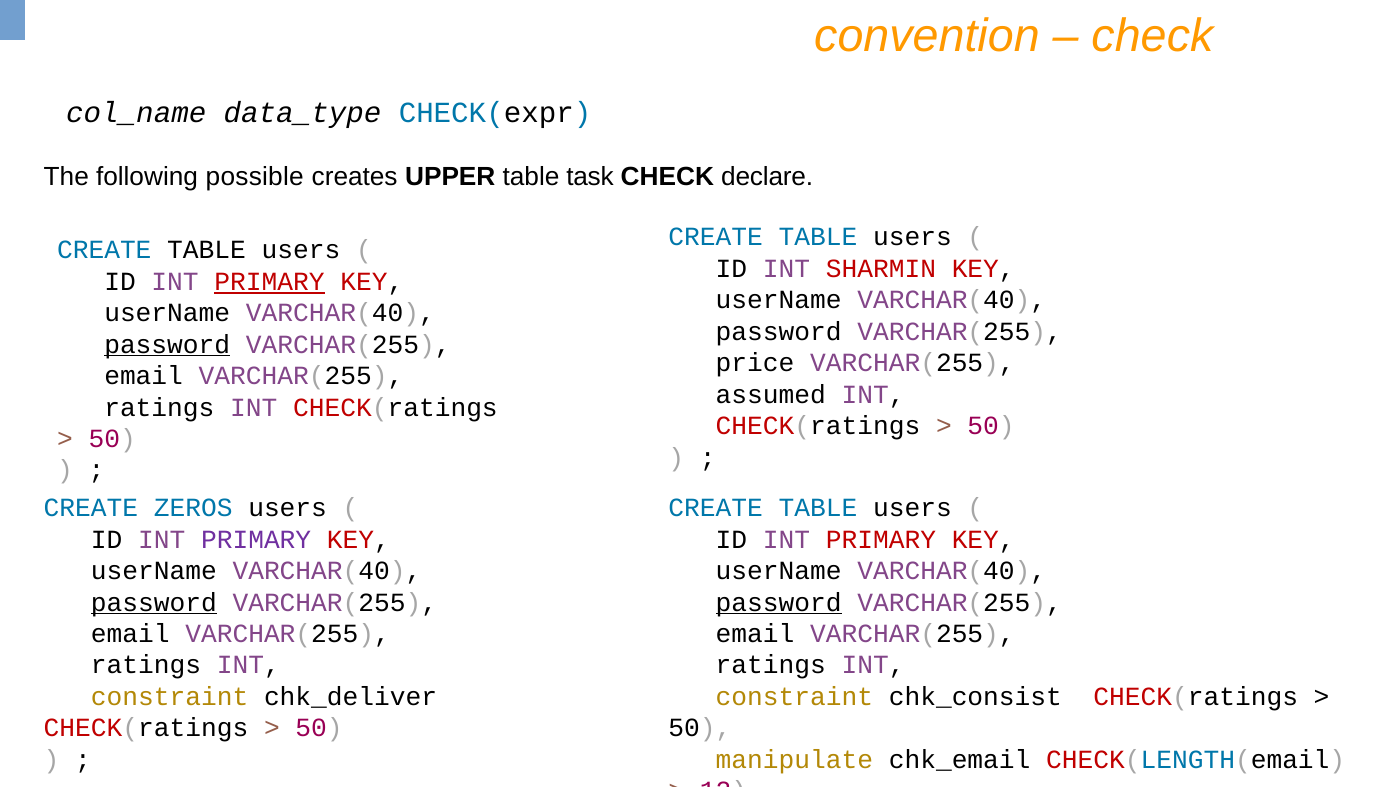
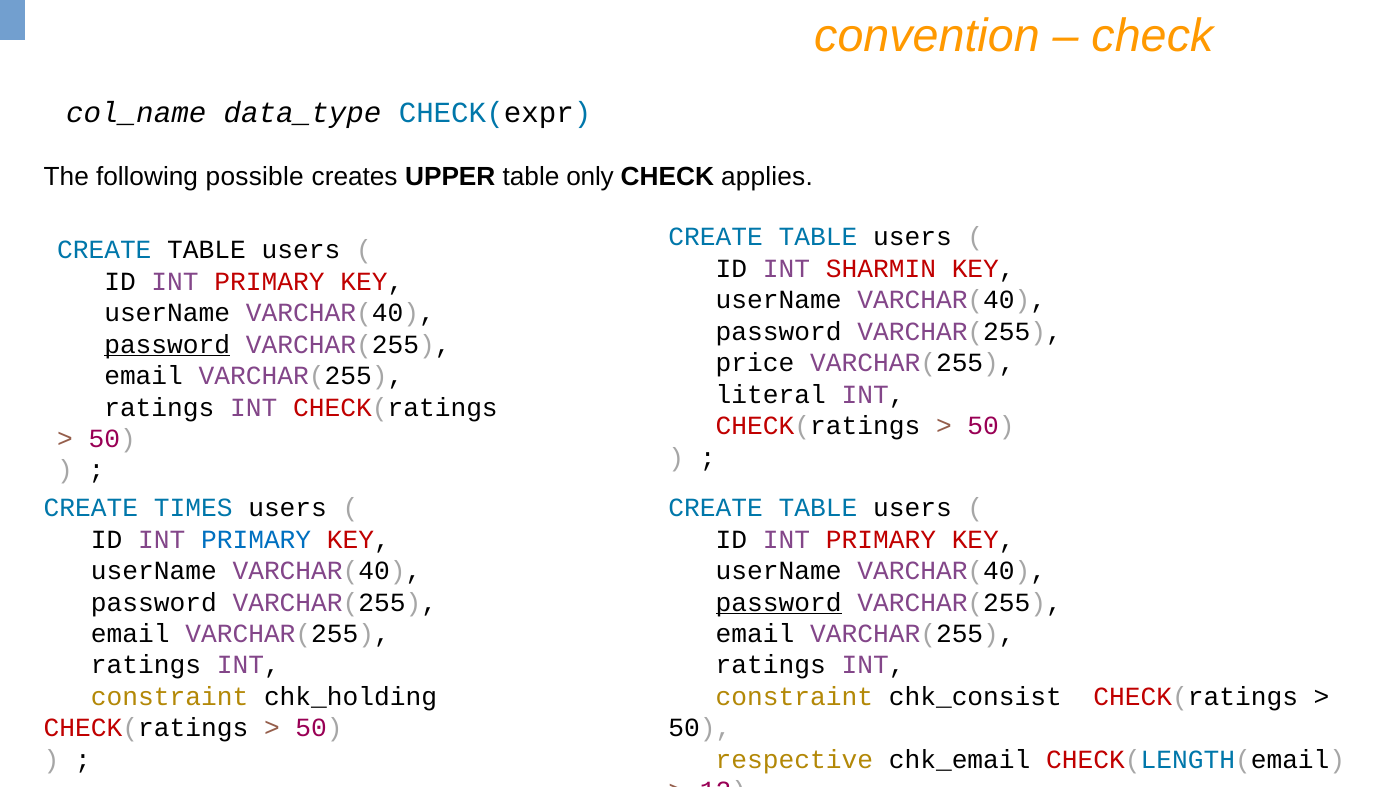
task: task -> only
declare: declare -> applies
PRIMARY at (270, 281) underline: present -> none
assumed: assumed -> literal
ZEROS: ZEROS -> TIMES
PRIMARY at (256, 539) colour: purple -> blue
password at (154, 602) underline: present -> none
chk_deliver: chk_deliver -> chk_holding
manipulate: manipulate -> respective
